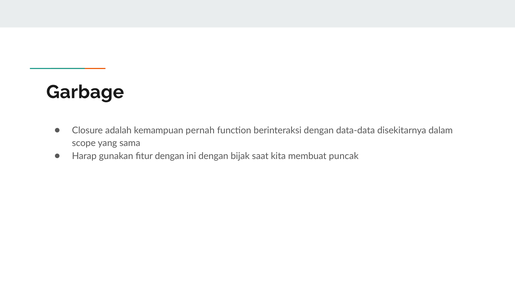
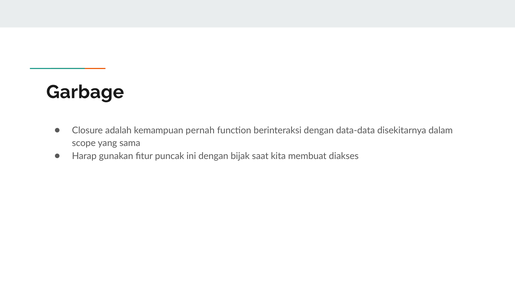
fitur dengan: dengan -> puncak
puncak: puncak -> diakses
